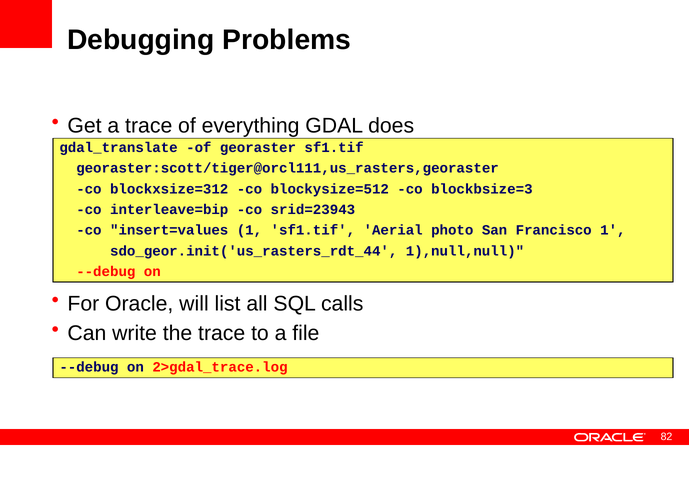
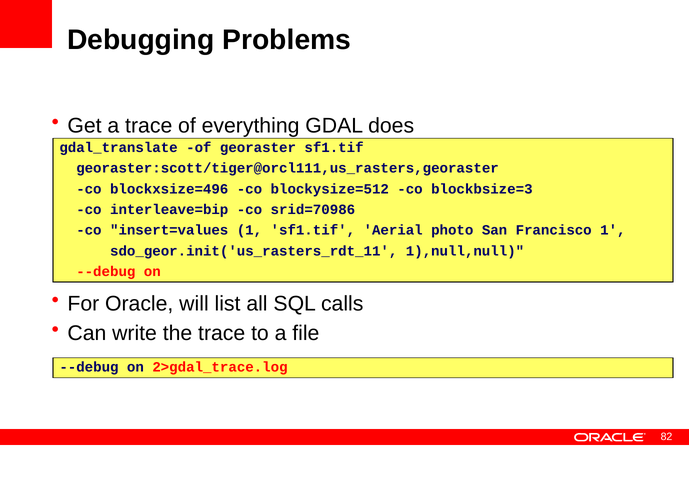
blockxsize=312: blockxsize=312 -> blockxsize=496
srid=23943: srid=23943 -> srid=70986
sdo_geor.init('us_rasters_rdt_44: sdo_geor.init('us_rasters_rdt_44 -> sdo_geor.init('us_rasters_rdt_11
